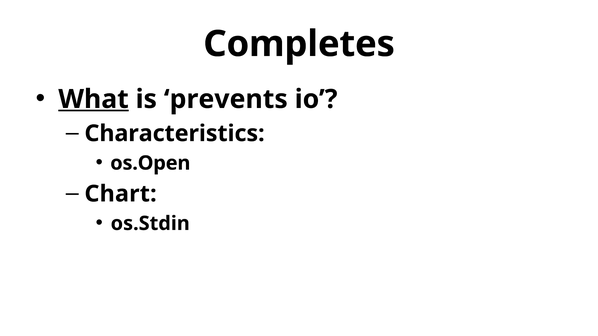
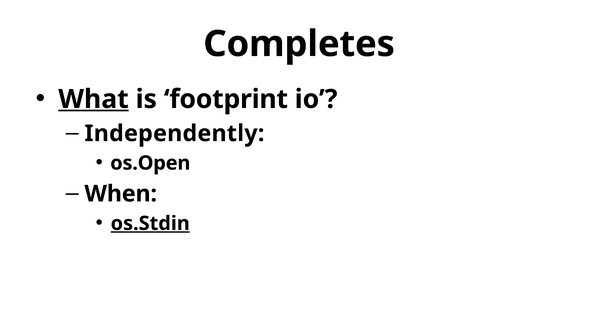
prevents: prevents -> footprint
Characteristics: Characteristics -> Independently
Chart: Chart -> When
os.Stdin underline: none -> present
